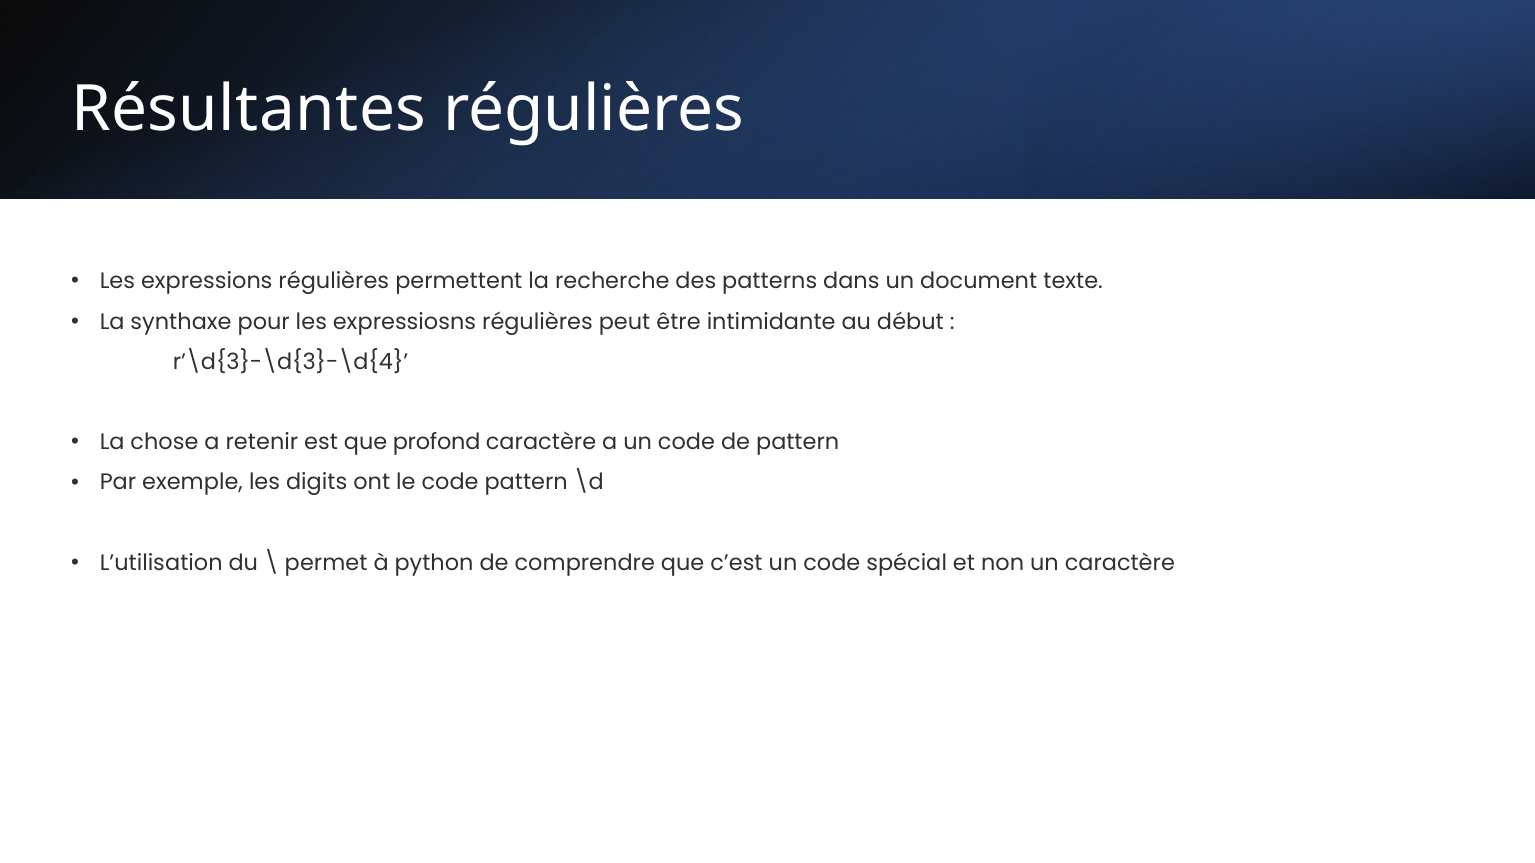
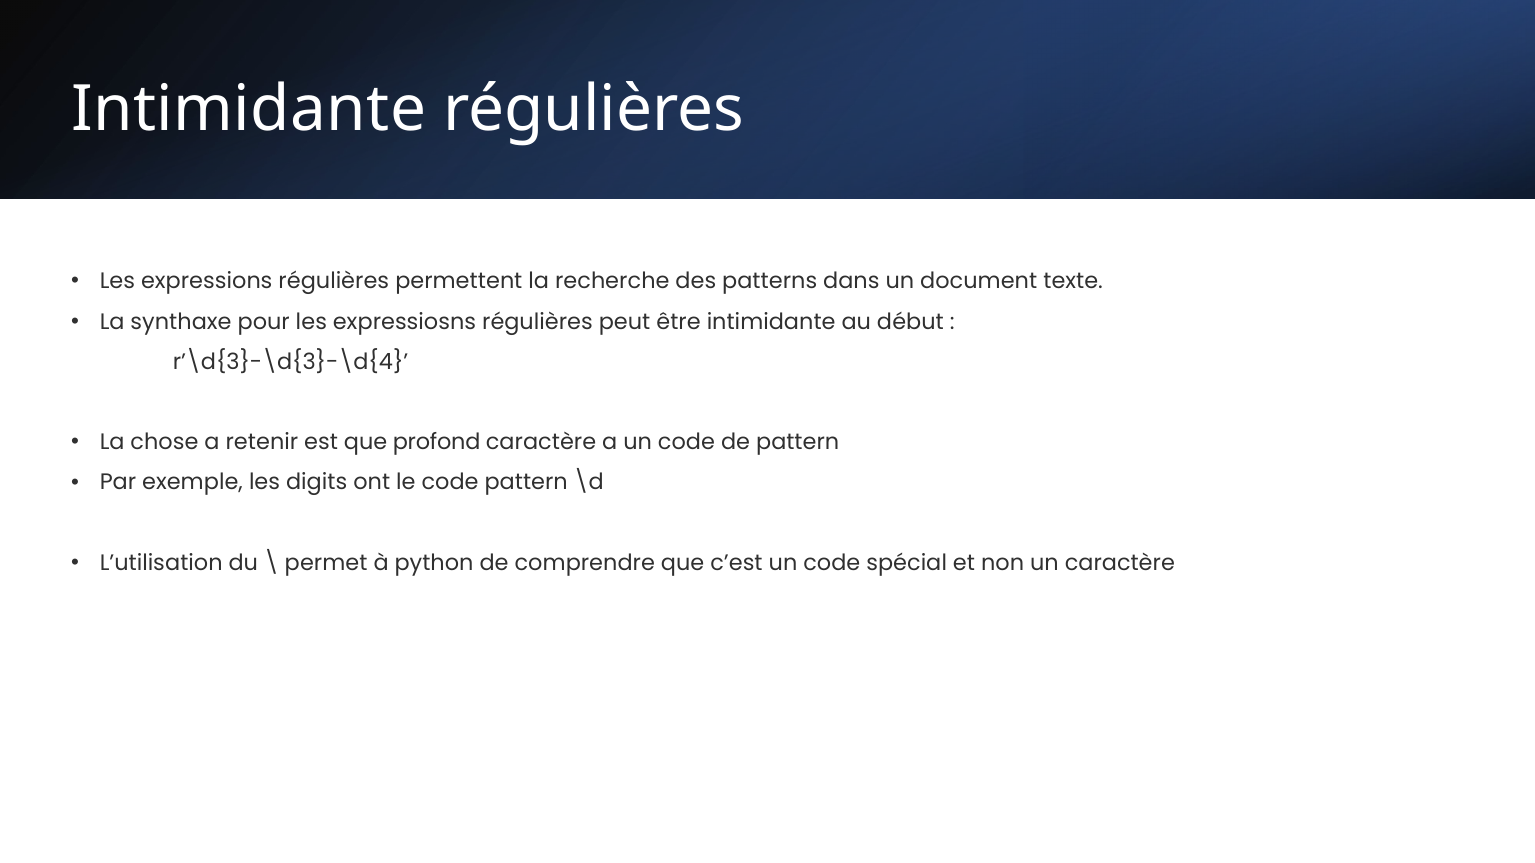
Résultantes at (249, 110): Résultantes -> Intimidante
